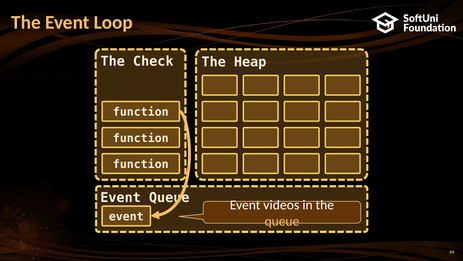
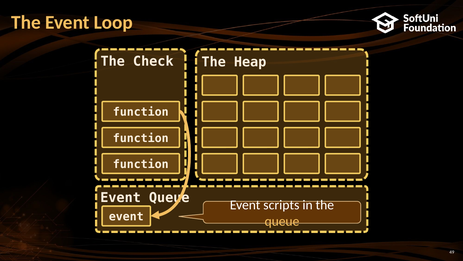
videos: videos -> scripts
